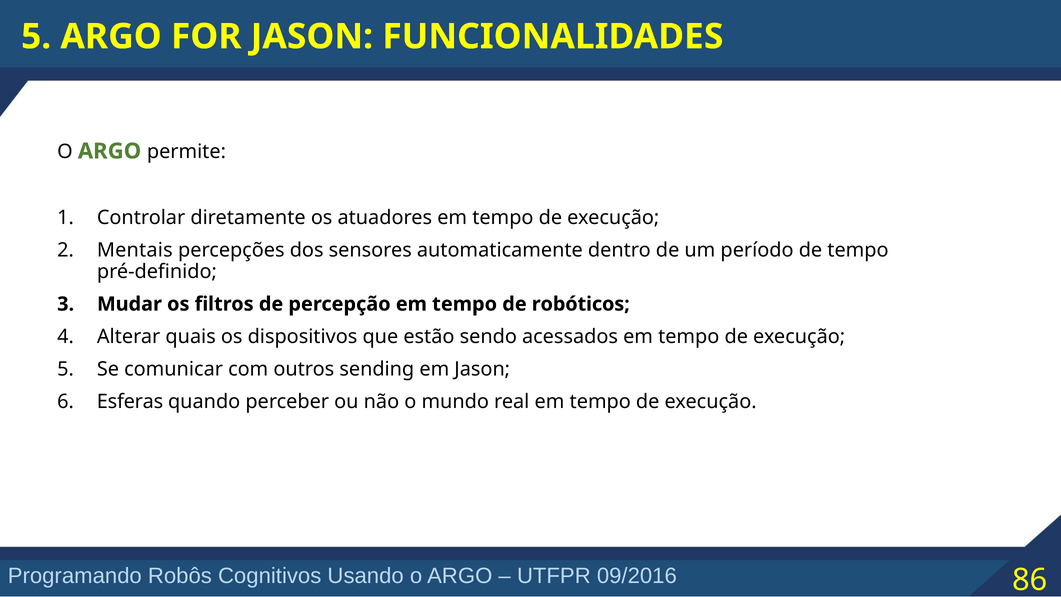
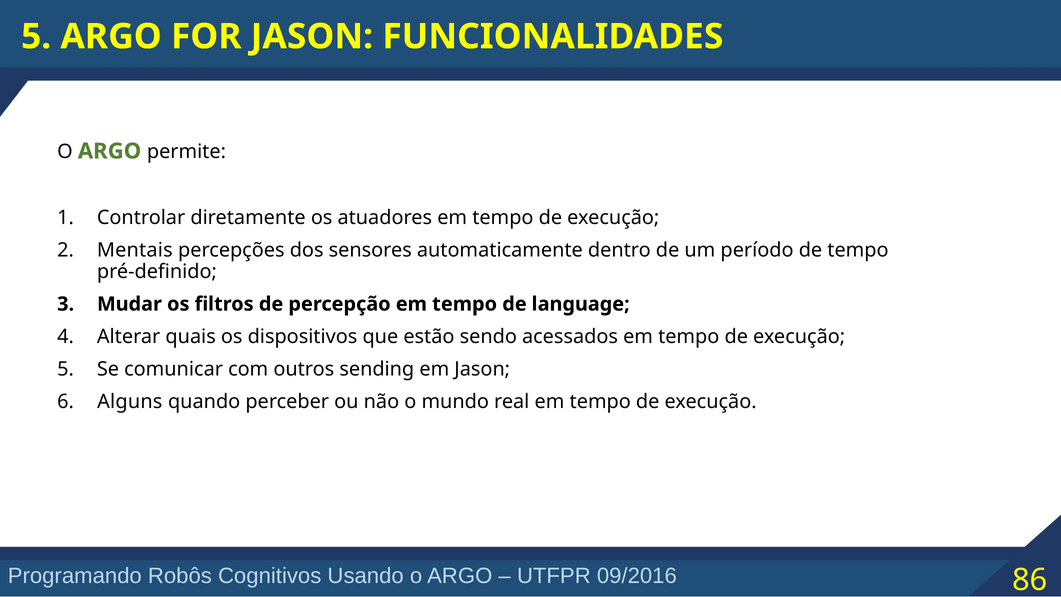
robóticos: robóticos -> language
Esferas: Esferas -> Alguns
